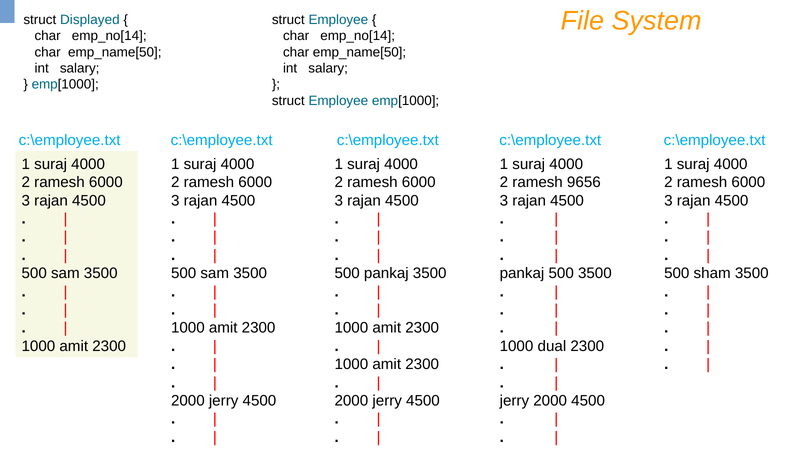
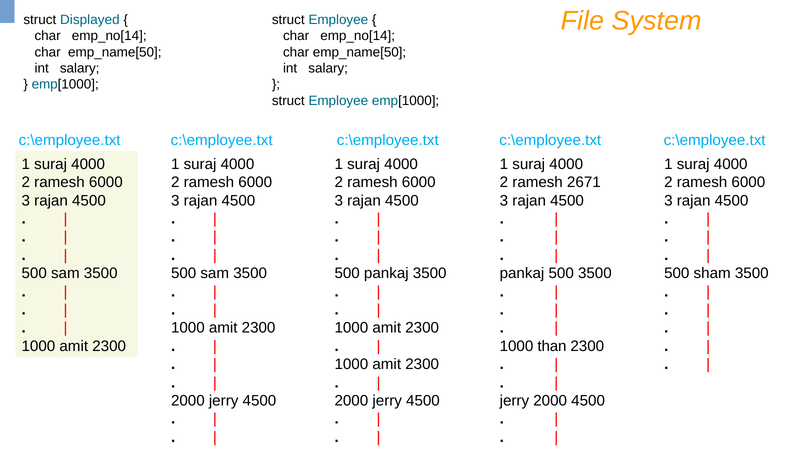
9656: 9656 -> 2671
dual: dual -> than
